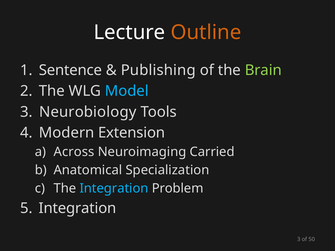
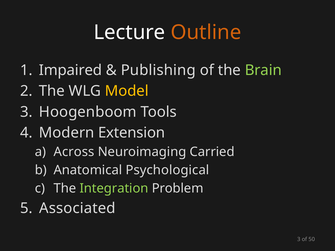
Sentence: Sentence -> Impaired
Model colour: light blue -> yellow
Neurobiology: Neurobiology -> Hoogenboom
Specialization: Specialization -> Psychological
Integration at (114, 189) colour: light blue -> light green
Integration at (78, 208): Integration -> Associated
